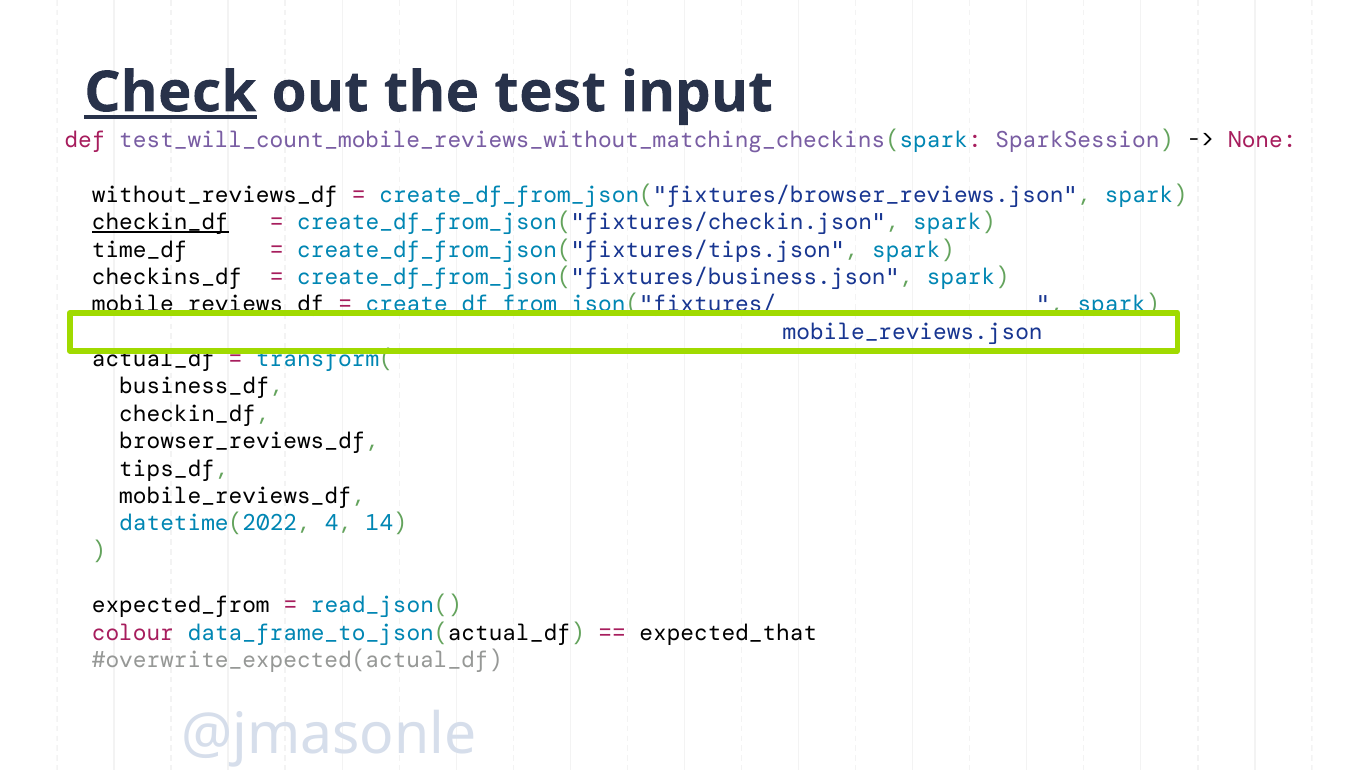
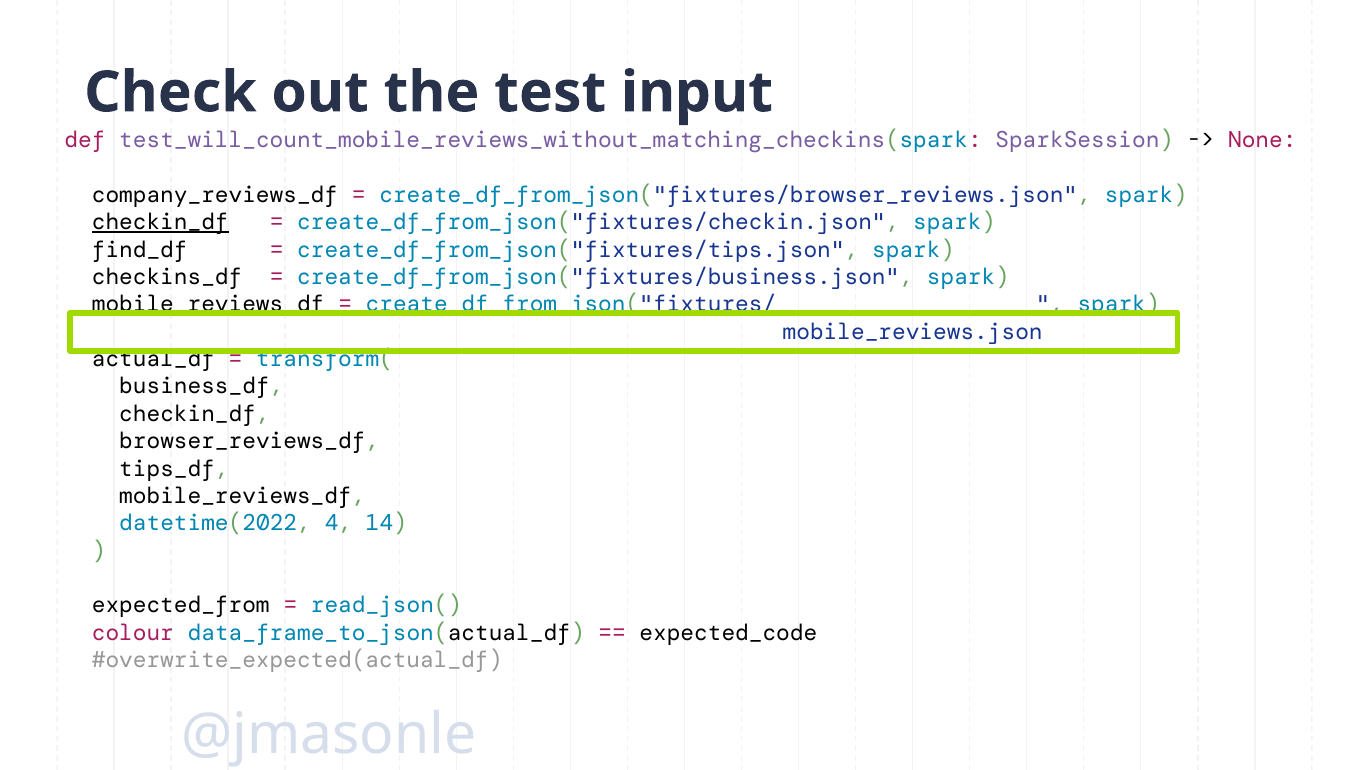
Check underline: present -> none
without_reviews_df: without_reviews_df -> company_reviews_df
time_df: time_df -> find_df
expected_that: expected_that -> expected_code
